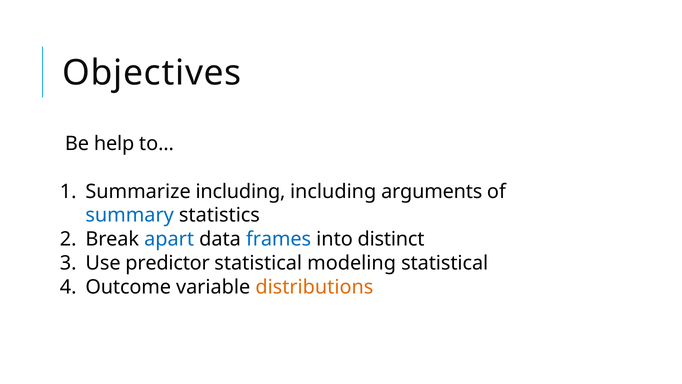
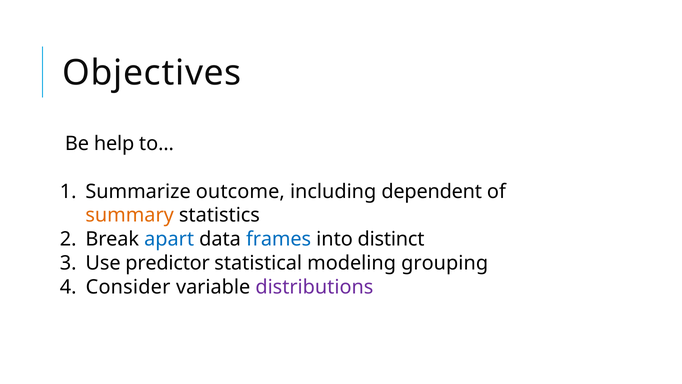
Summarize including: including -> outcome
arguments: arguments -> dependent
summary colour: blue -> orange
modeling statistical: statistical -> grouping
Outcome: Outcome -> Consider
distributions colour: orange -> purple
